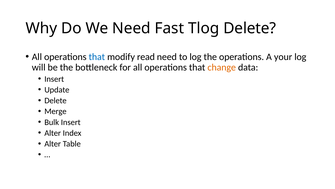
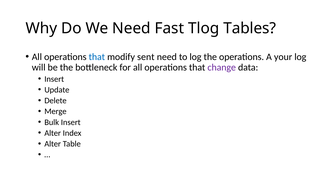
Tlog Delete: Delete -> Tables
read: read -> sent
change colour: orange -> purple
